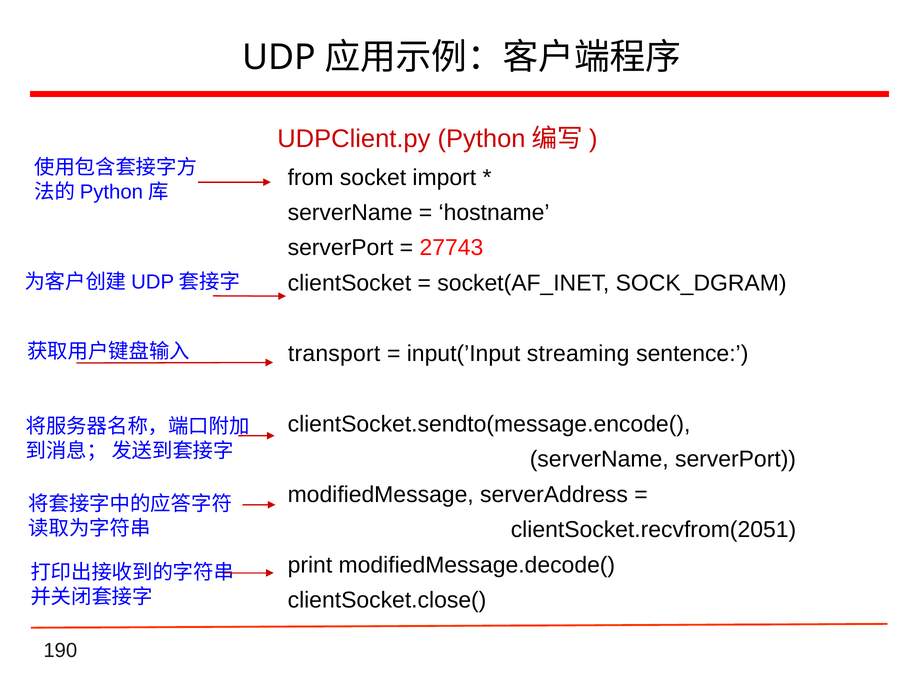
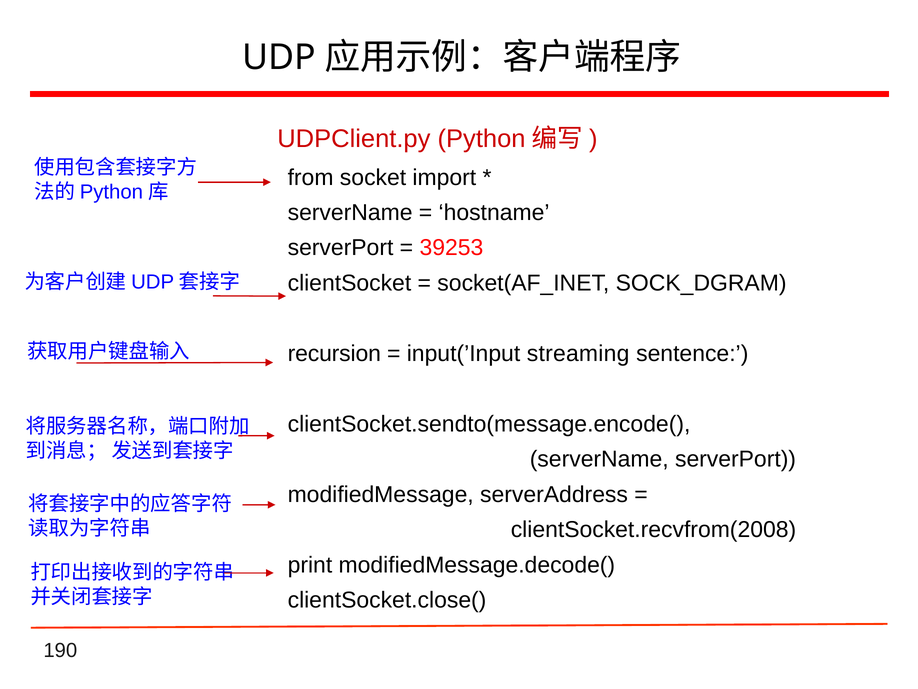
27743: 27743 -> 39253
transport: transport -> recursion
clientSocket.recvfrom(2051: clientSocket.recvfrom(2051 -> clientSocket.recvfrom(2008
